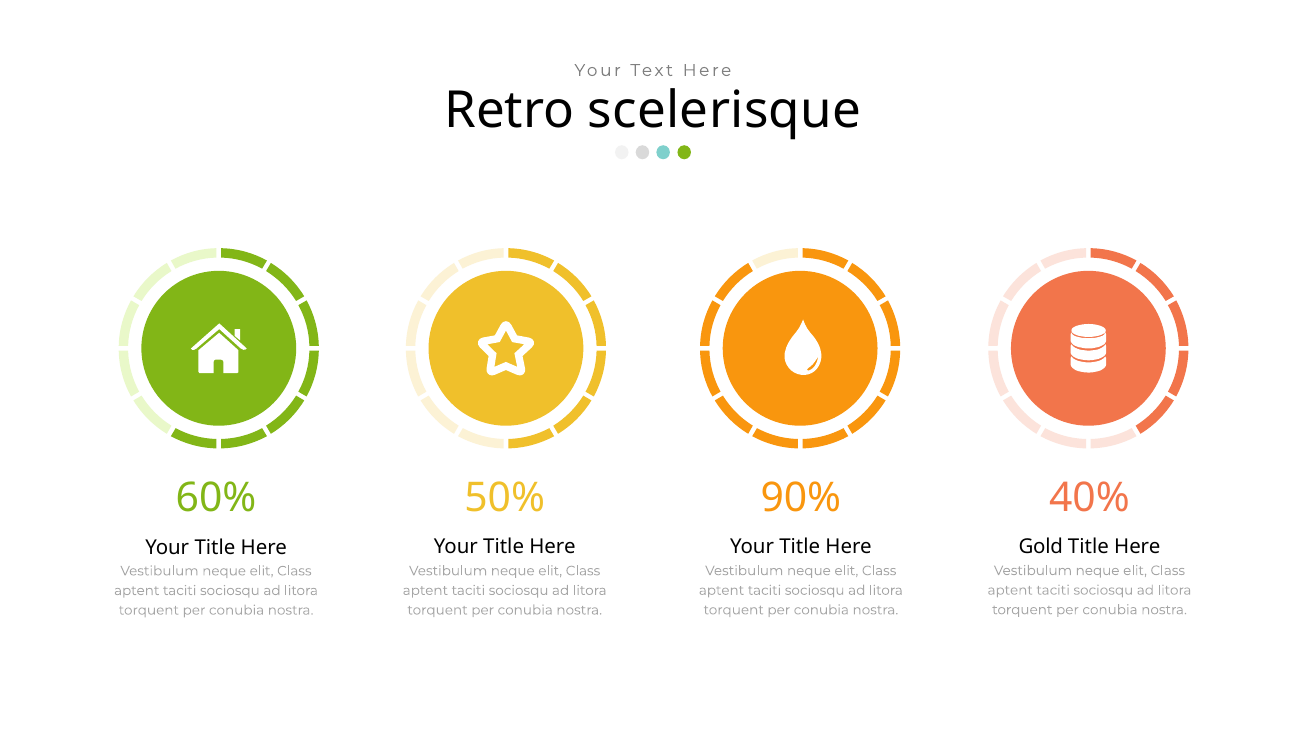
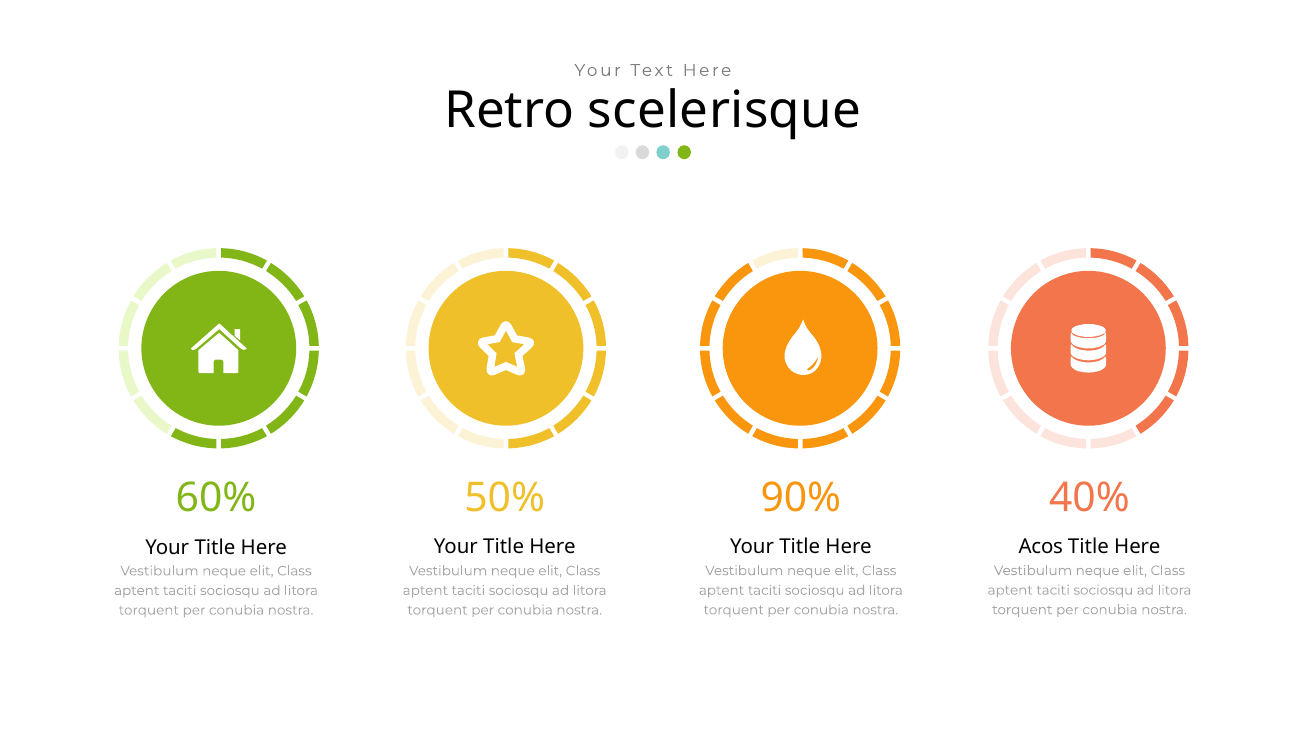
Gold: Gold -> Acos
